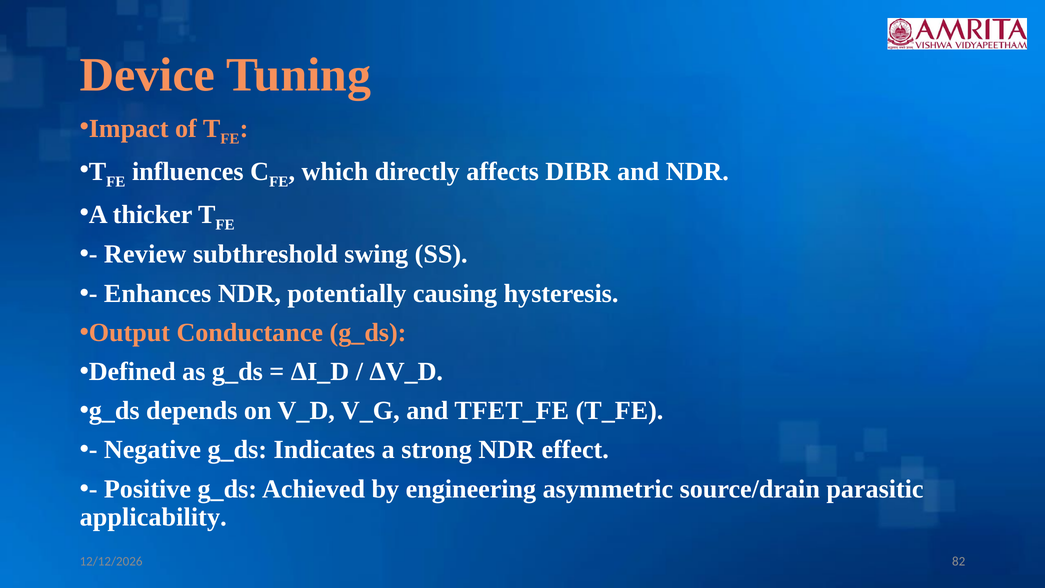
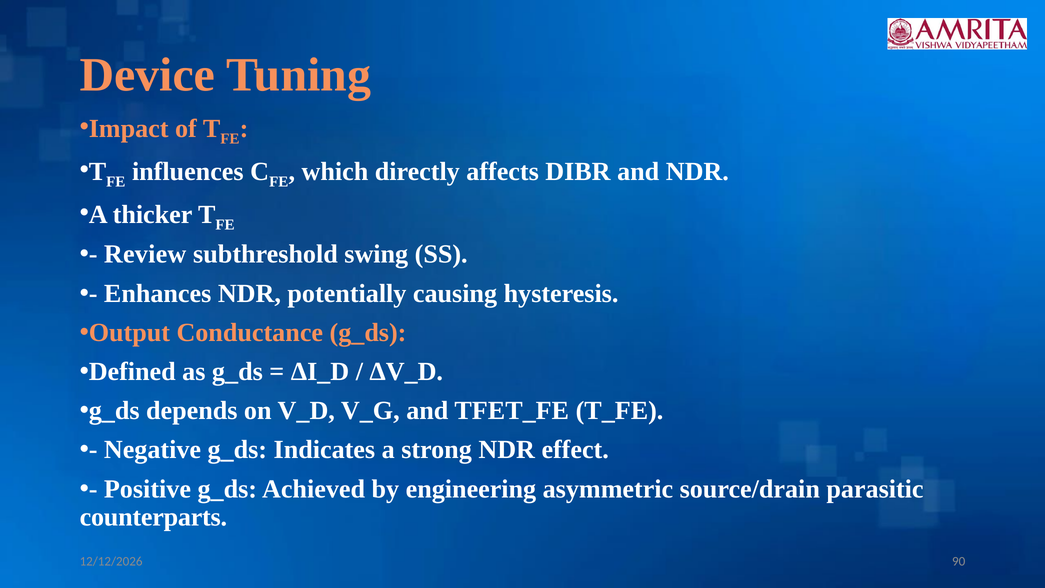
applicability: applicability -> counterparts
82: 82 -> 90
